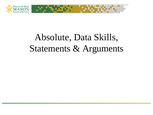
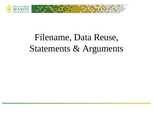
Absolute: Absolute -> Filename
Skills: Skills -> Reuse
